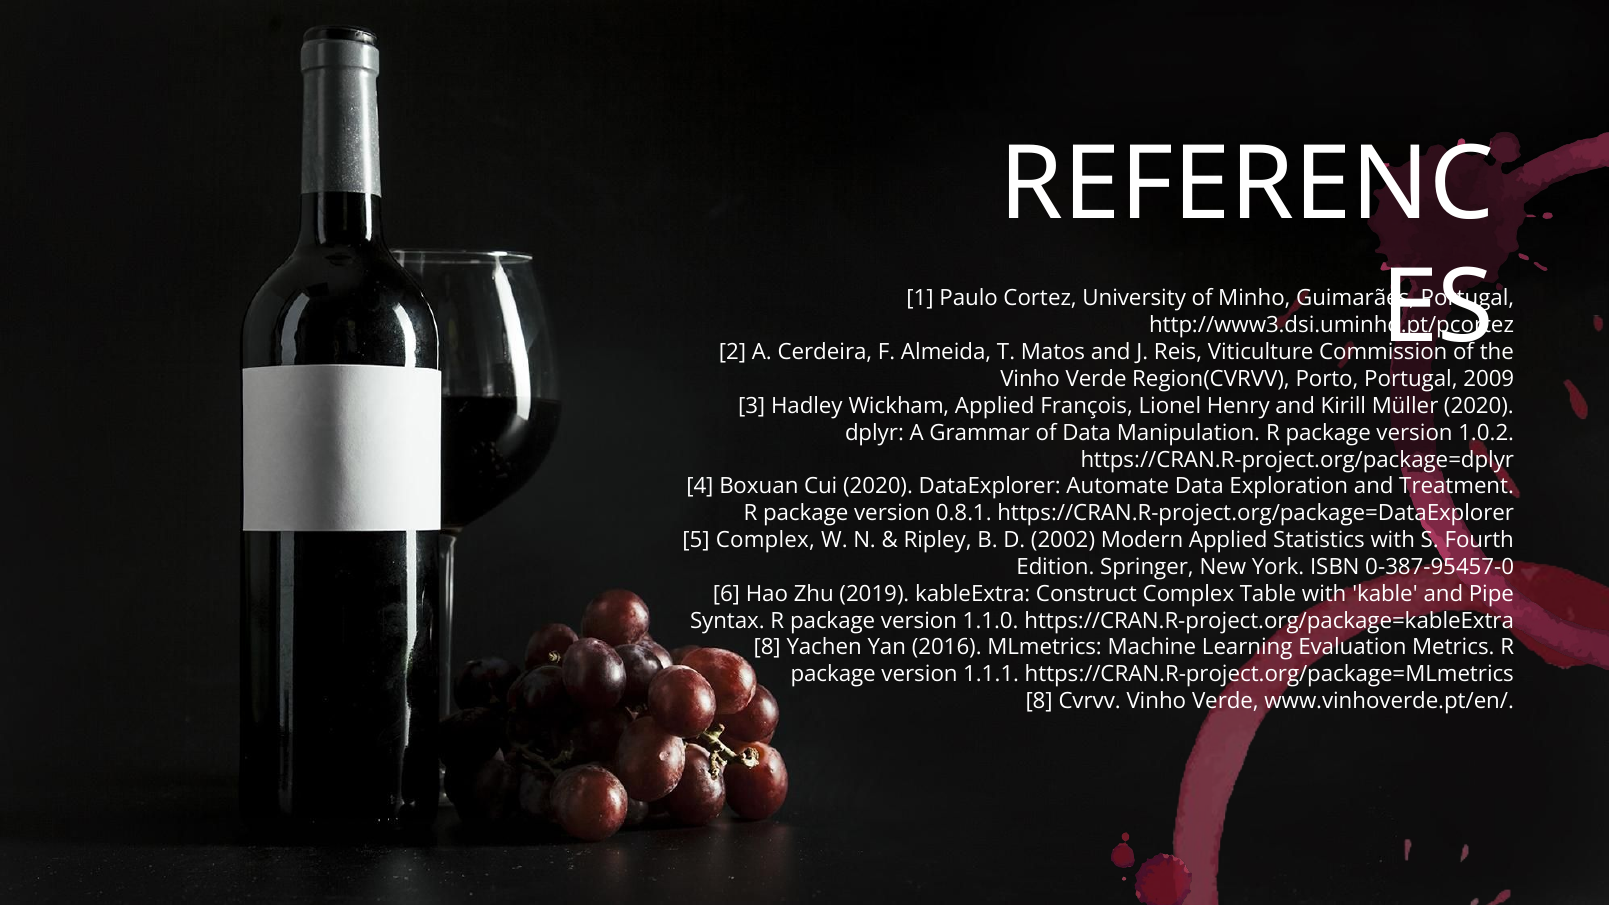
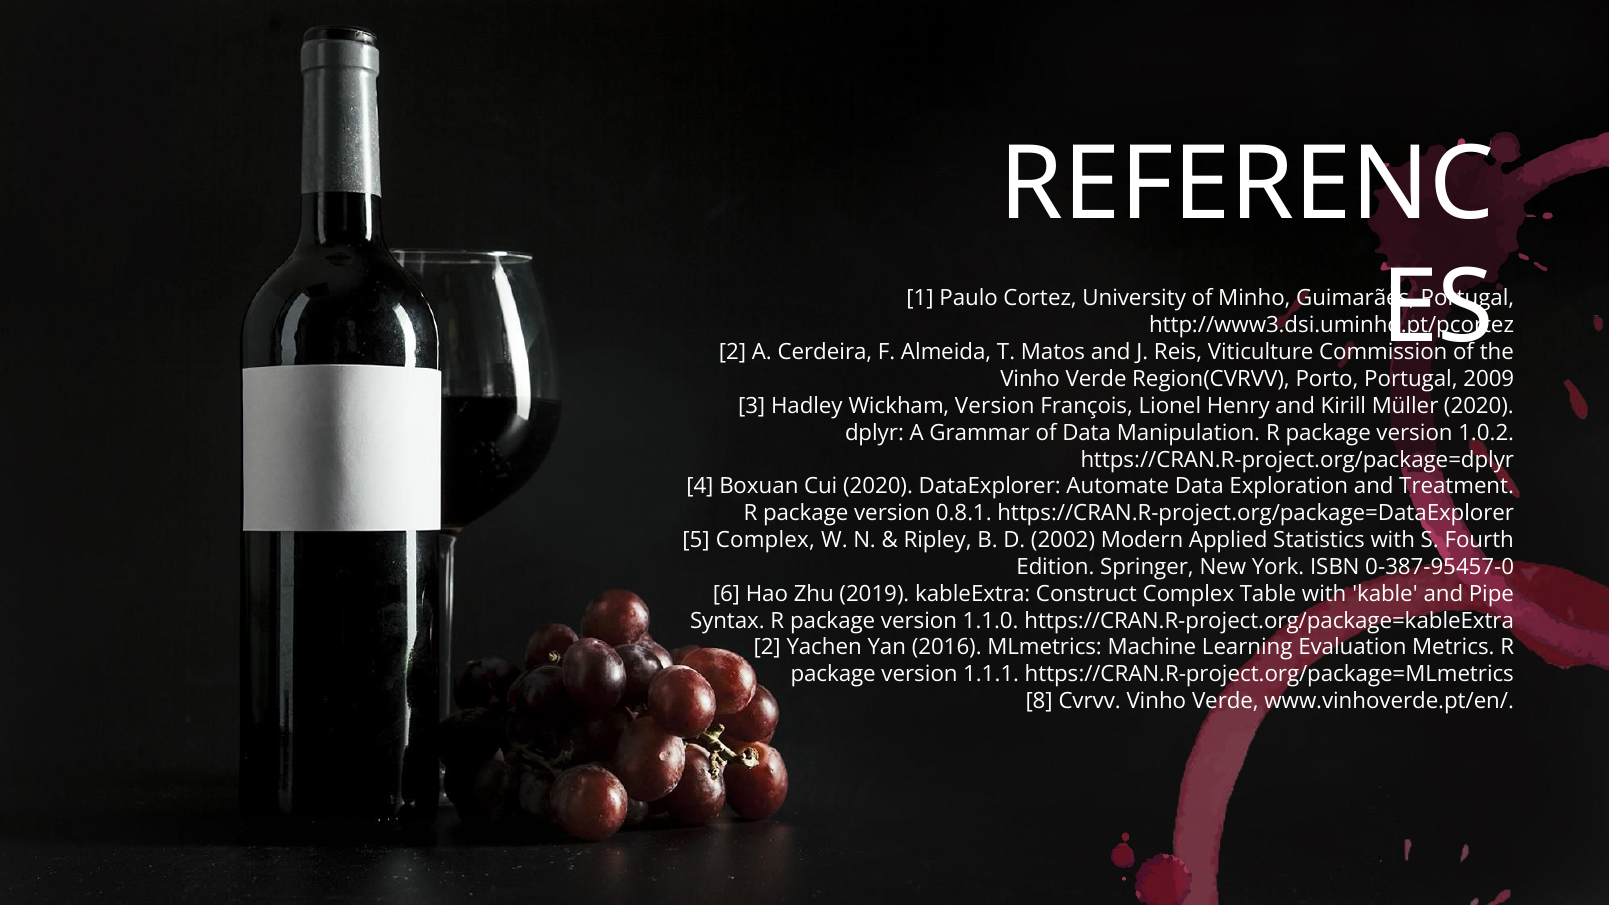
Wickham Applied: Applied -> Version
8 at (767, 648): 8 -> 2
